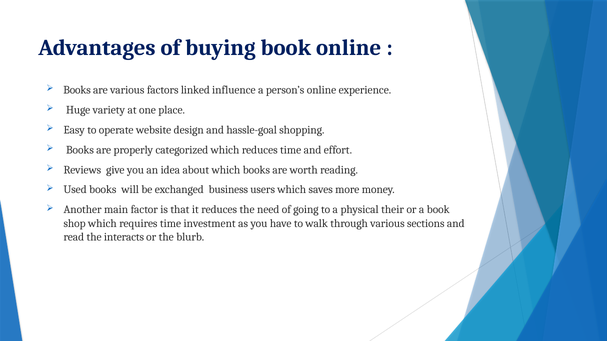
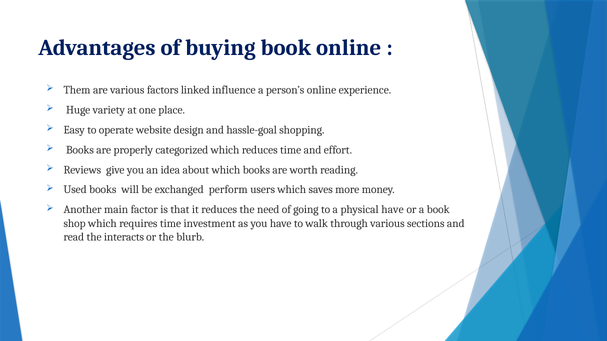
Books at (77, 90): Books -> Them
business: business -> perform
physical their: their -> have
